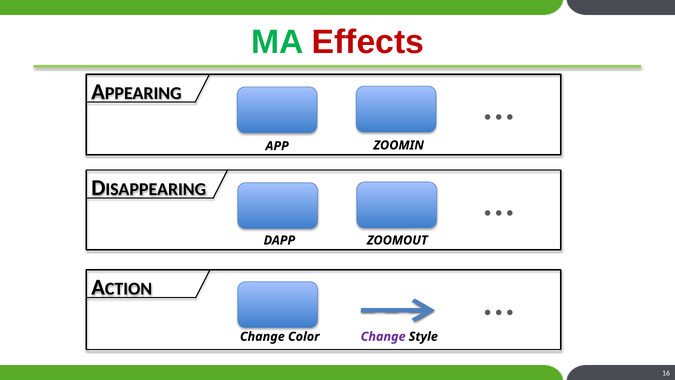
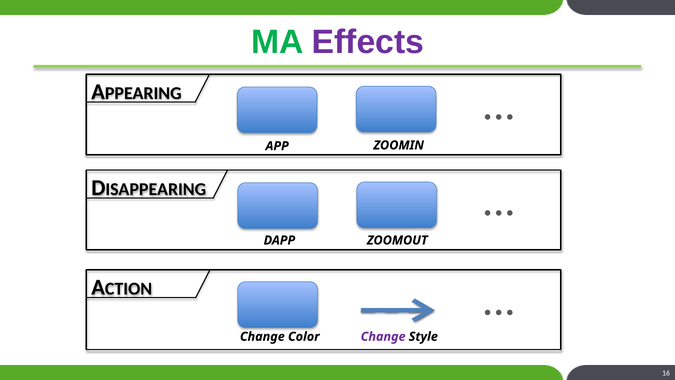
Effects colour: red -> purple
